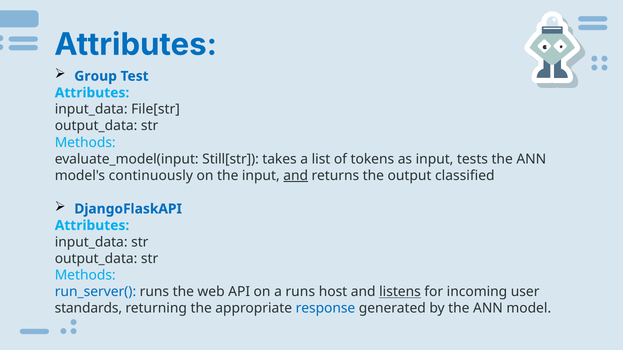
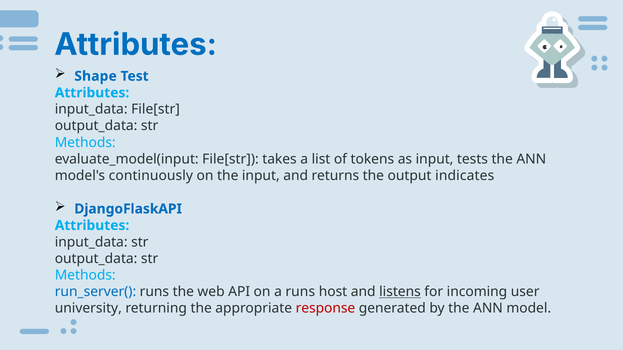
Group: Group -> Shape
evaluate_model(input Still[str: Still[str -> File[str
and at (296, 176) underline: present -> none
classified: classified -> indicates
standards: standards -> university
response colour: blue -> red
